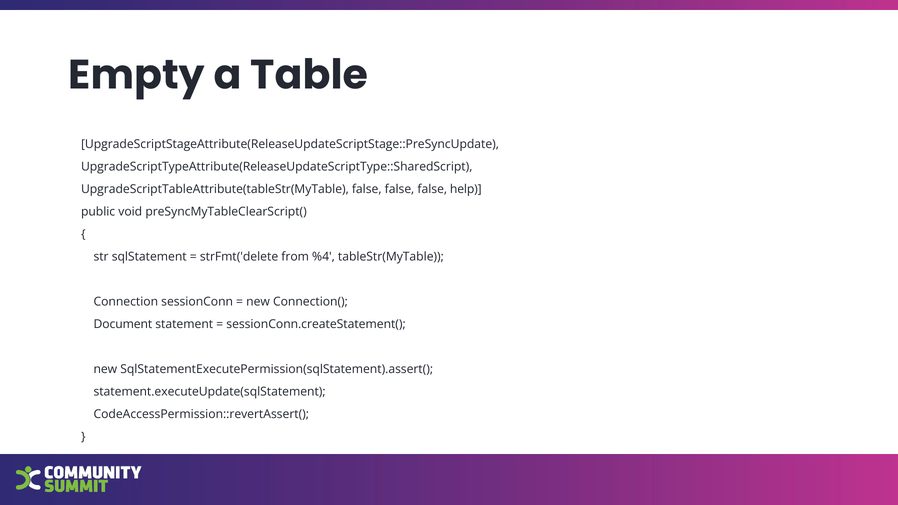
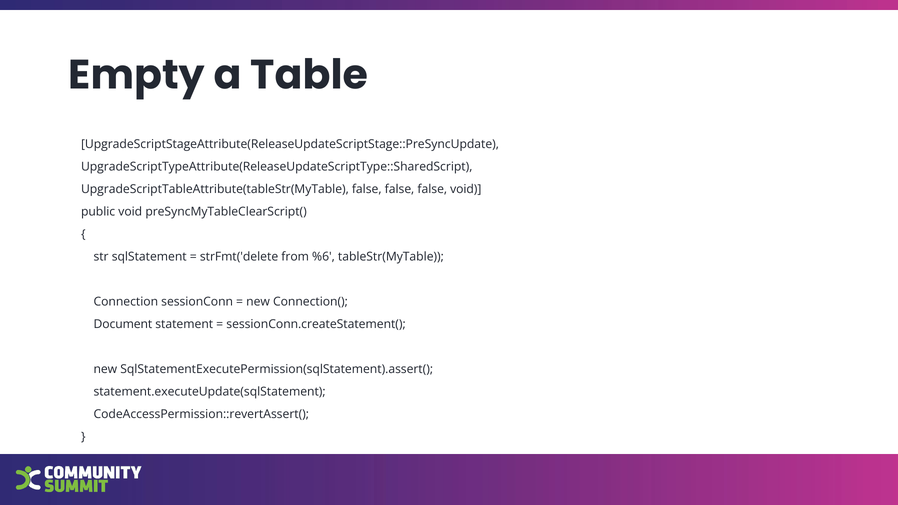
false help: help -> void
%4: %4 -> %6
